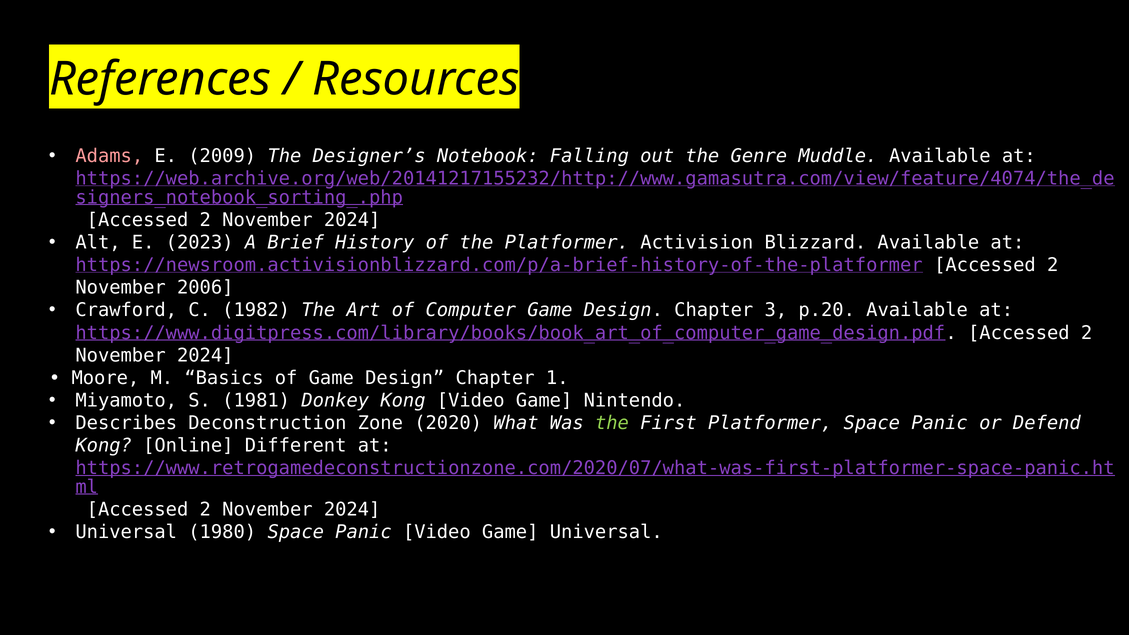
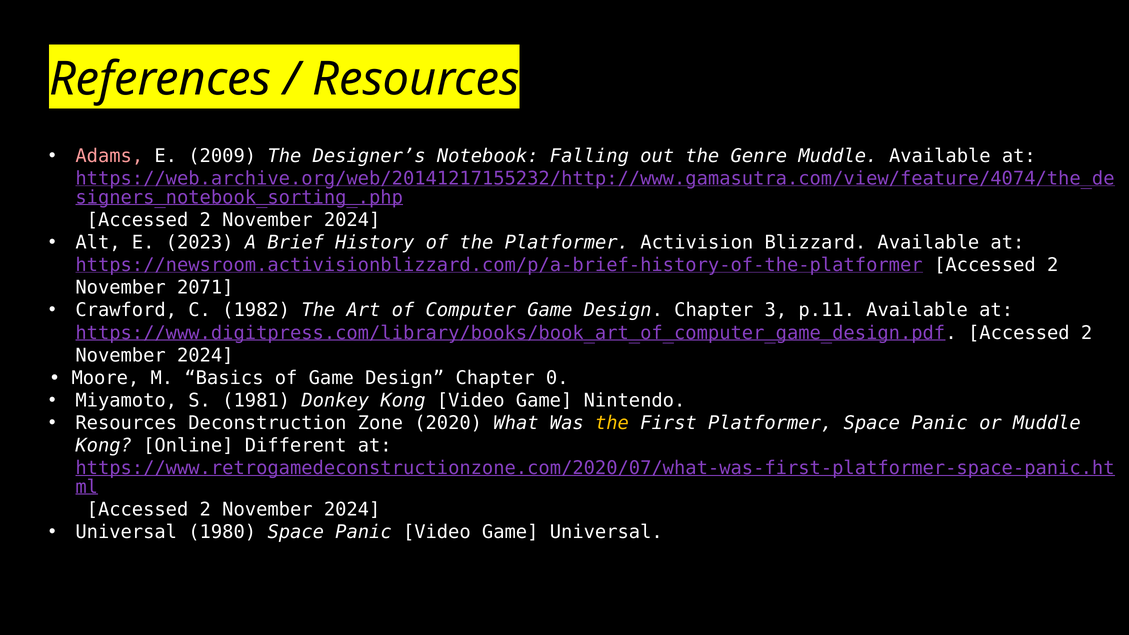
2006: 2006 -> 2071
p.20: p.20 -> p.11
1: 1 -> 0
Describes at (126, 423): Describes -> Resources
the at (612, 423) colour: light green -> yellow
or Defend: Defend -> Muddle
